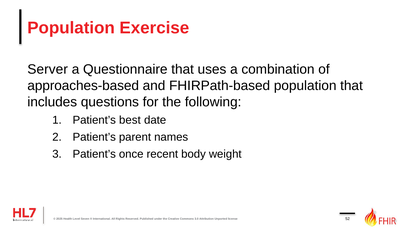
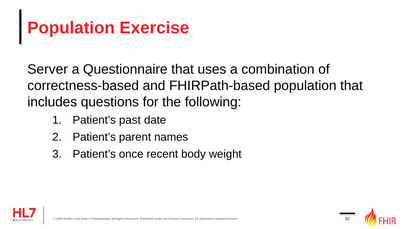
approaches-based: approaches-based -> correctness-based
best: best -> past
